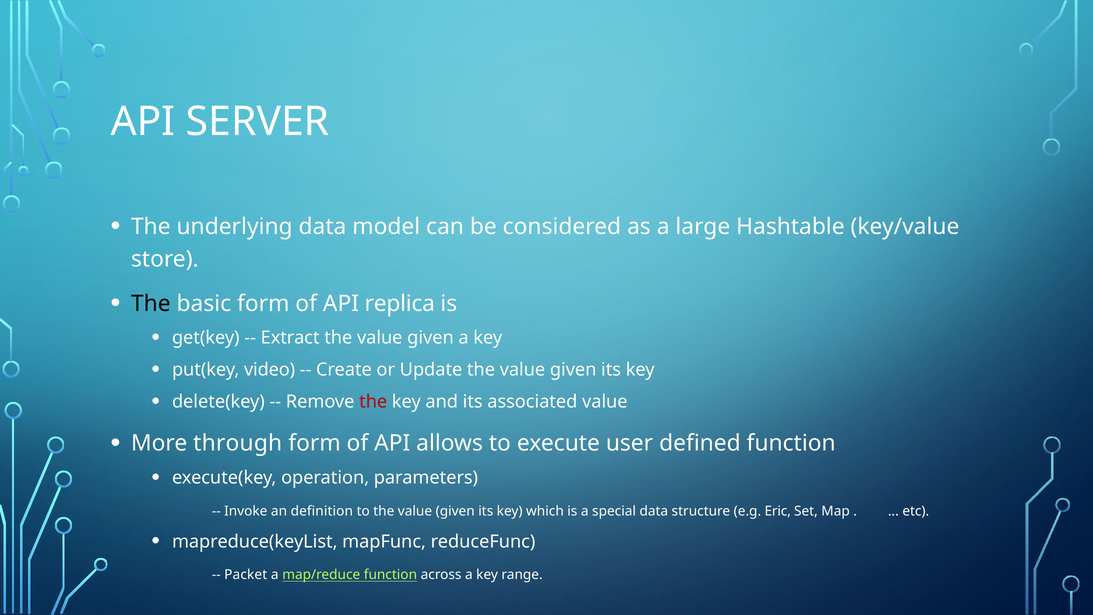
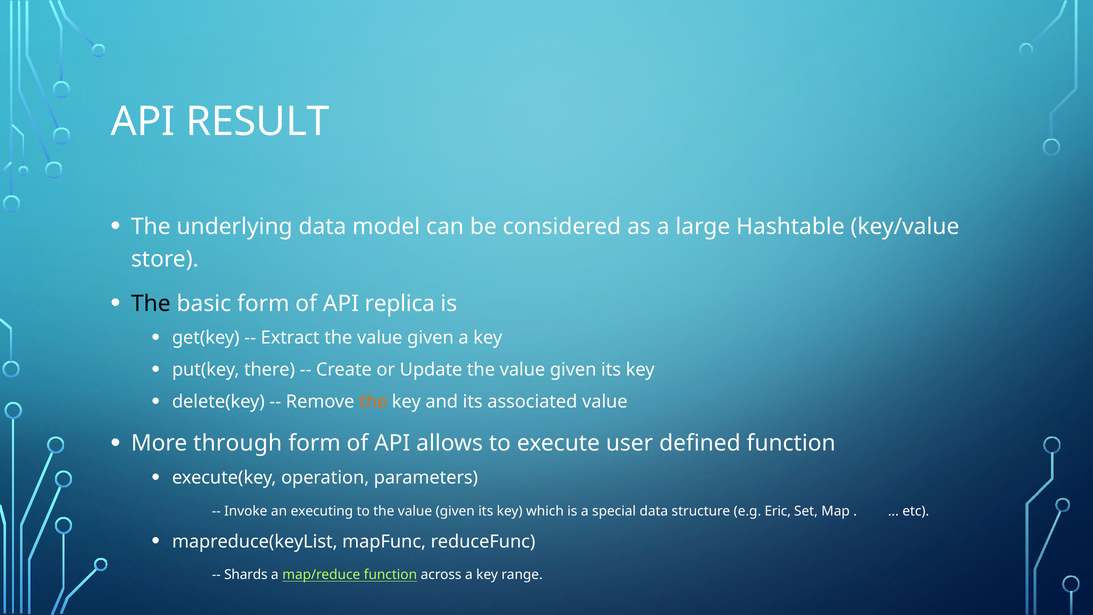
SERVER: SERVER -> RESULT
video: video -> there
the at (373, 402) colour: red -> orange
definition: definition -> executing
Packet: Packet -> Shards
